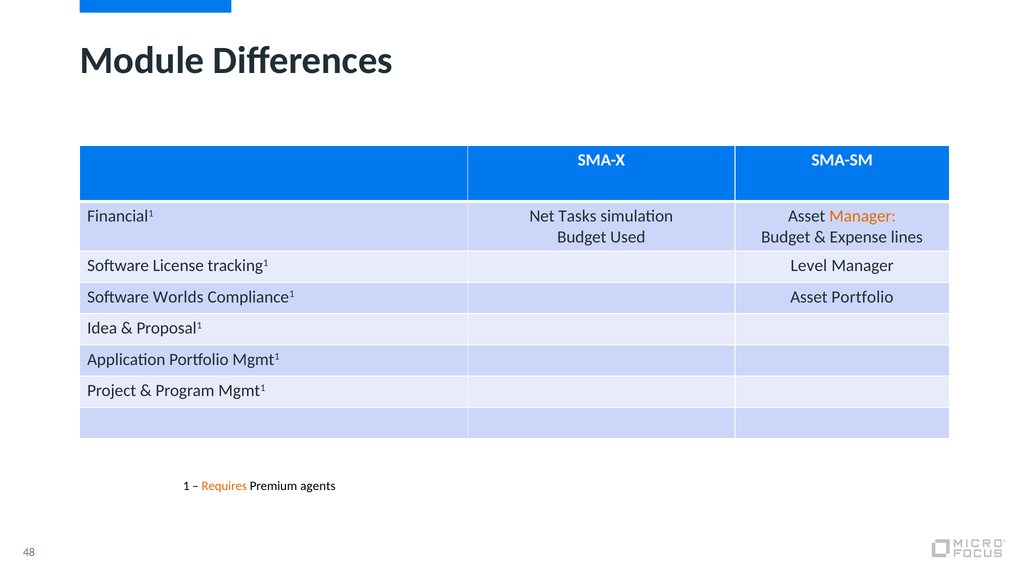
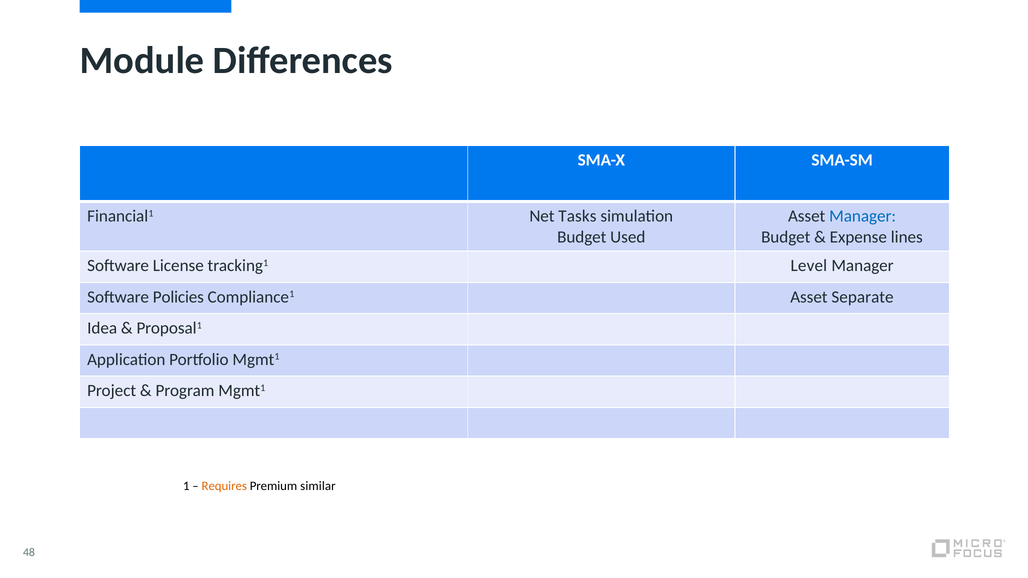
Manager at (863, 216) colour: orange -> blue
Worlds: Worlds -> Policies
Asset Portfolio: Portfolio -> Separate
agents: agents -> similar
